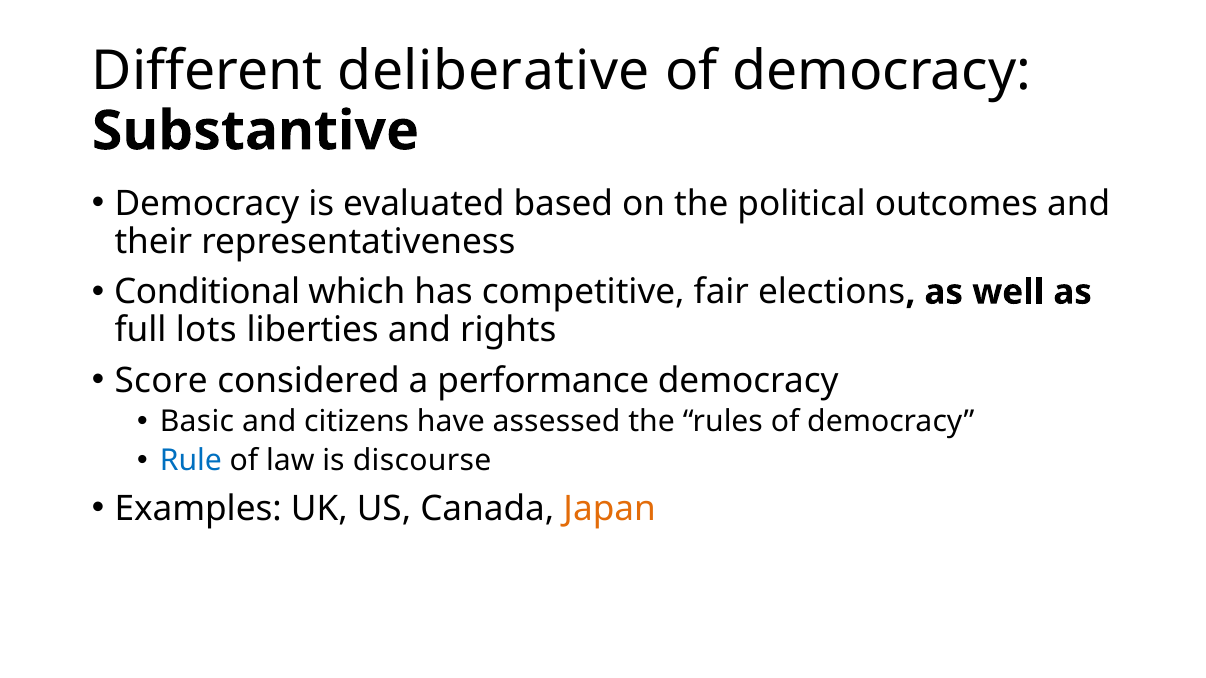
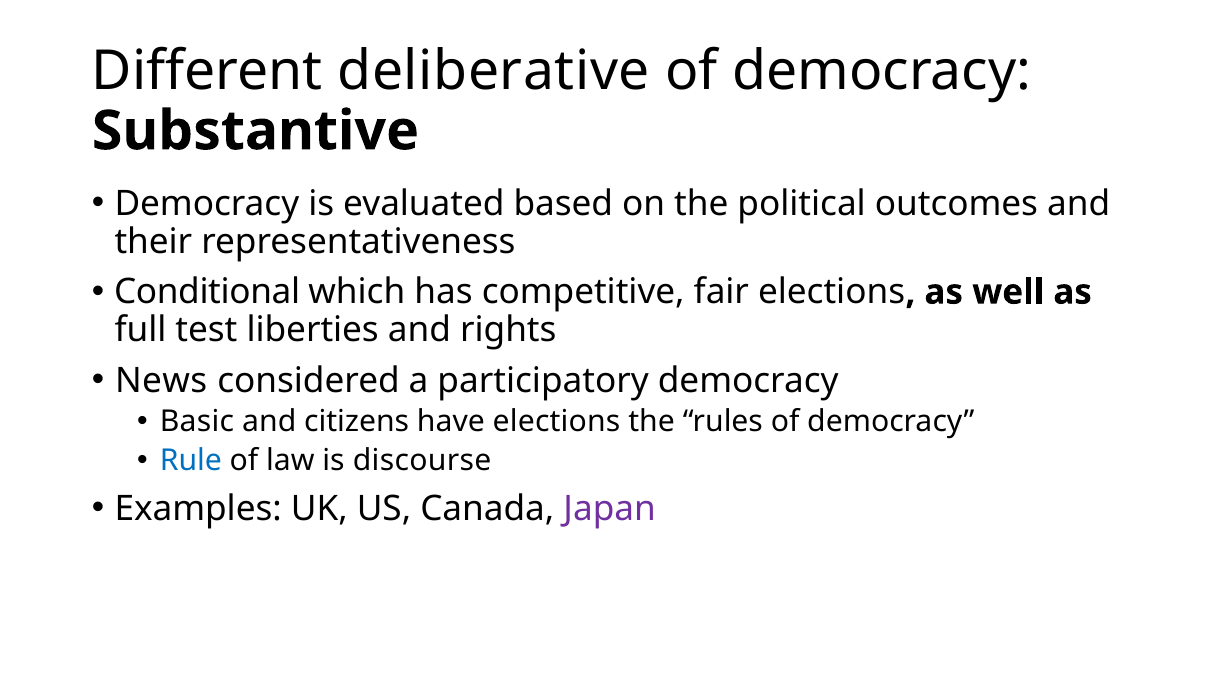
lots: lots -> test
Score: Score -> News
performance: performance -> participatory
have assessed: assessed -> elections
Japan colour: orange -> purple
